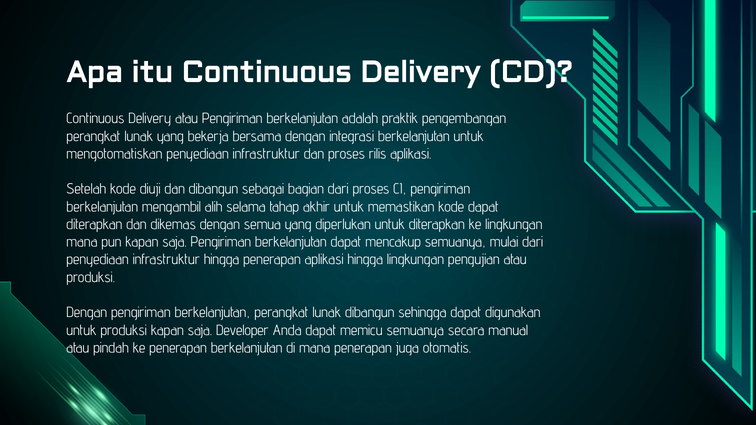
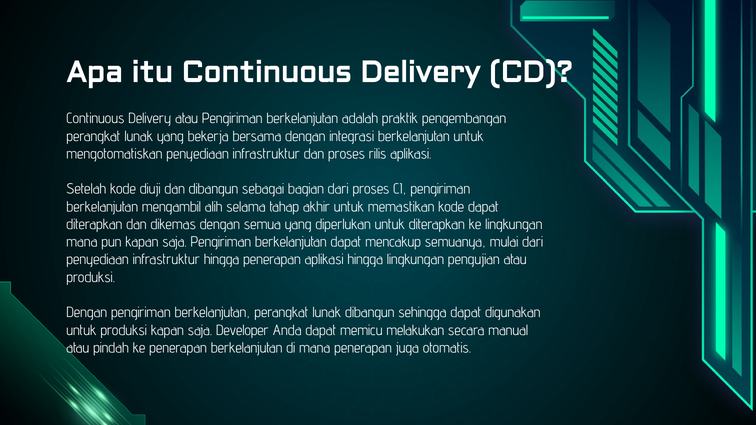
memicu semuanya: semuanya -> melakukan
